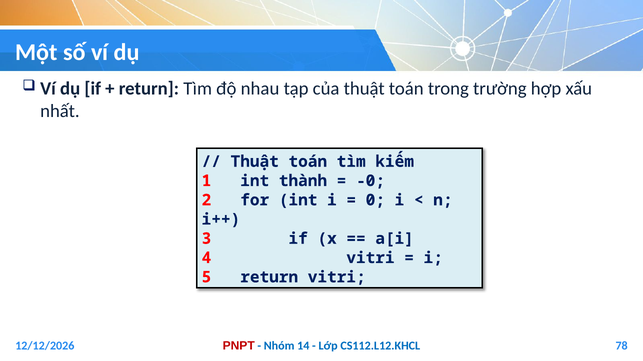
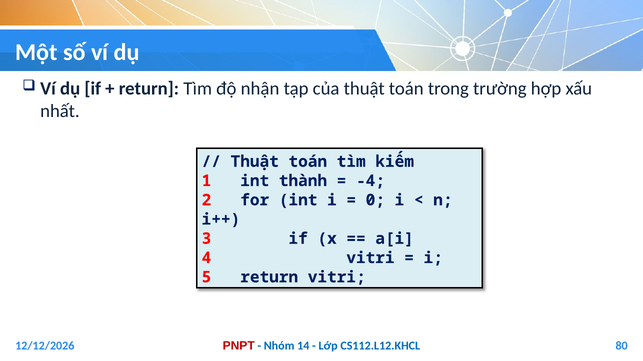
nhau: nhau -> nhận
-0: -0 -> -4
78: 78 -> 80
